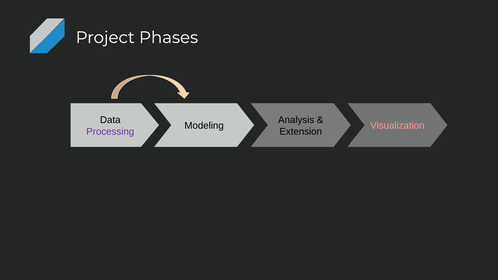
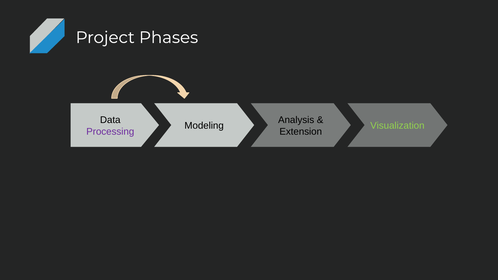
Visualization colour: pink -> light green
